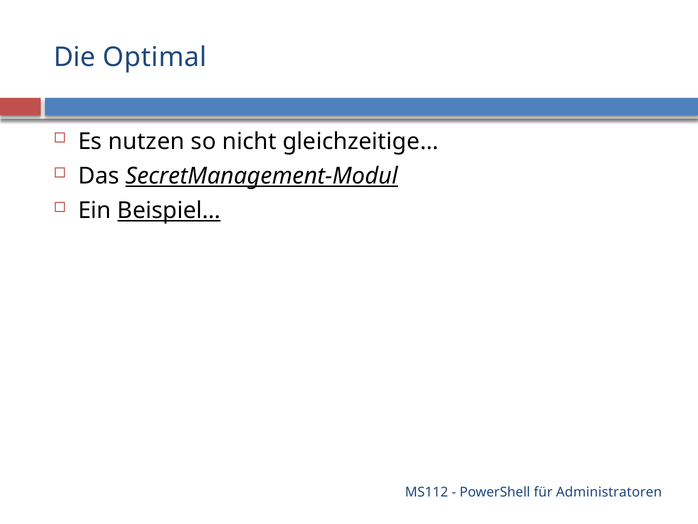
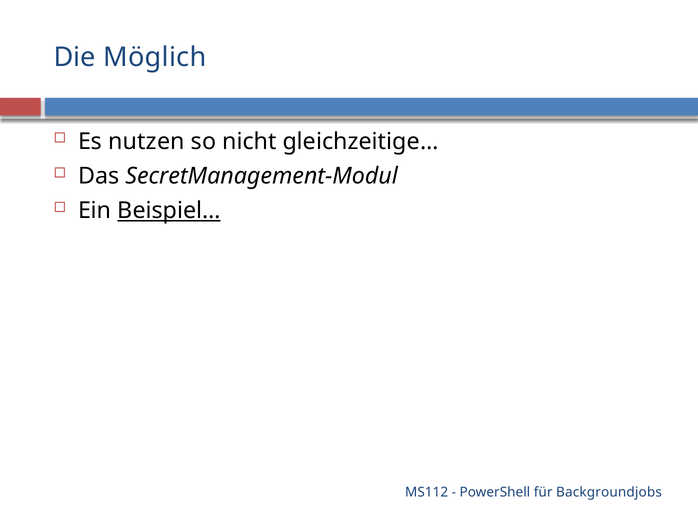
Optimal: Optimal -> Möglich
SecretManagement-Modul underline: present -> none
Administratoren: Administratoren -> Backgroundjobs
